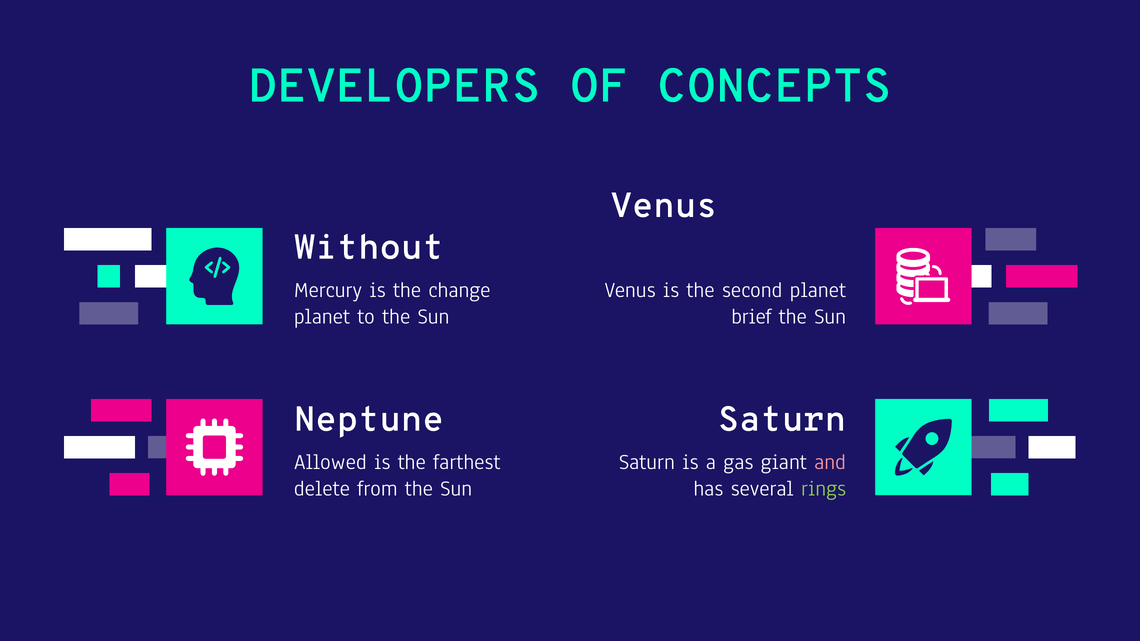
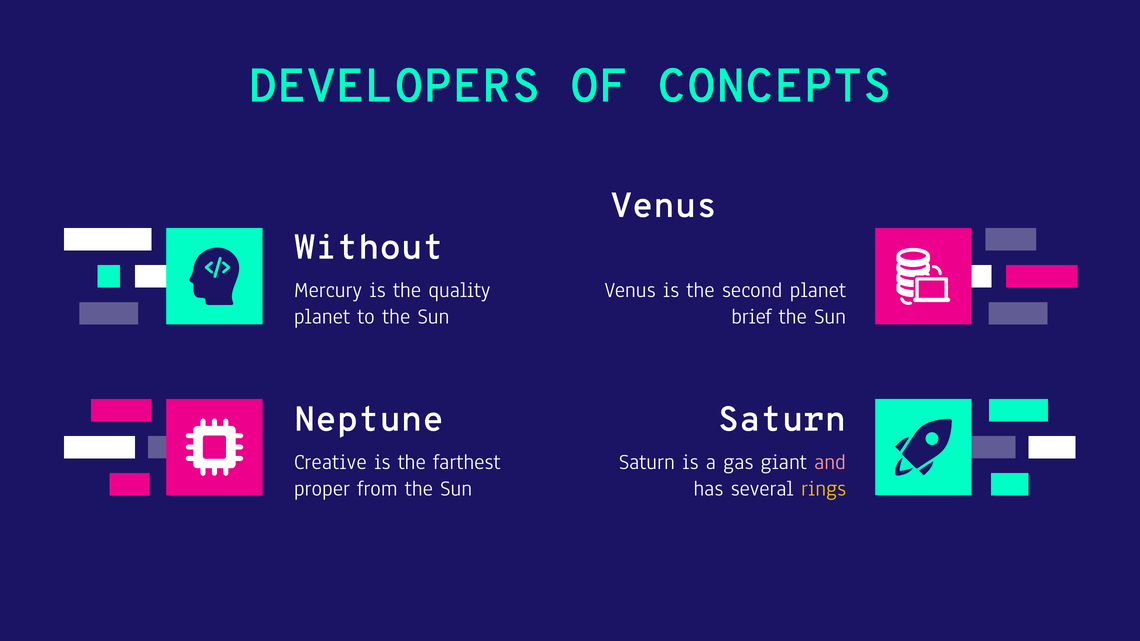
change: change -> quality
Allowed: Allowed -> Creative
delete: delete -> proper
rings colour: light green -> yellow
